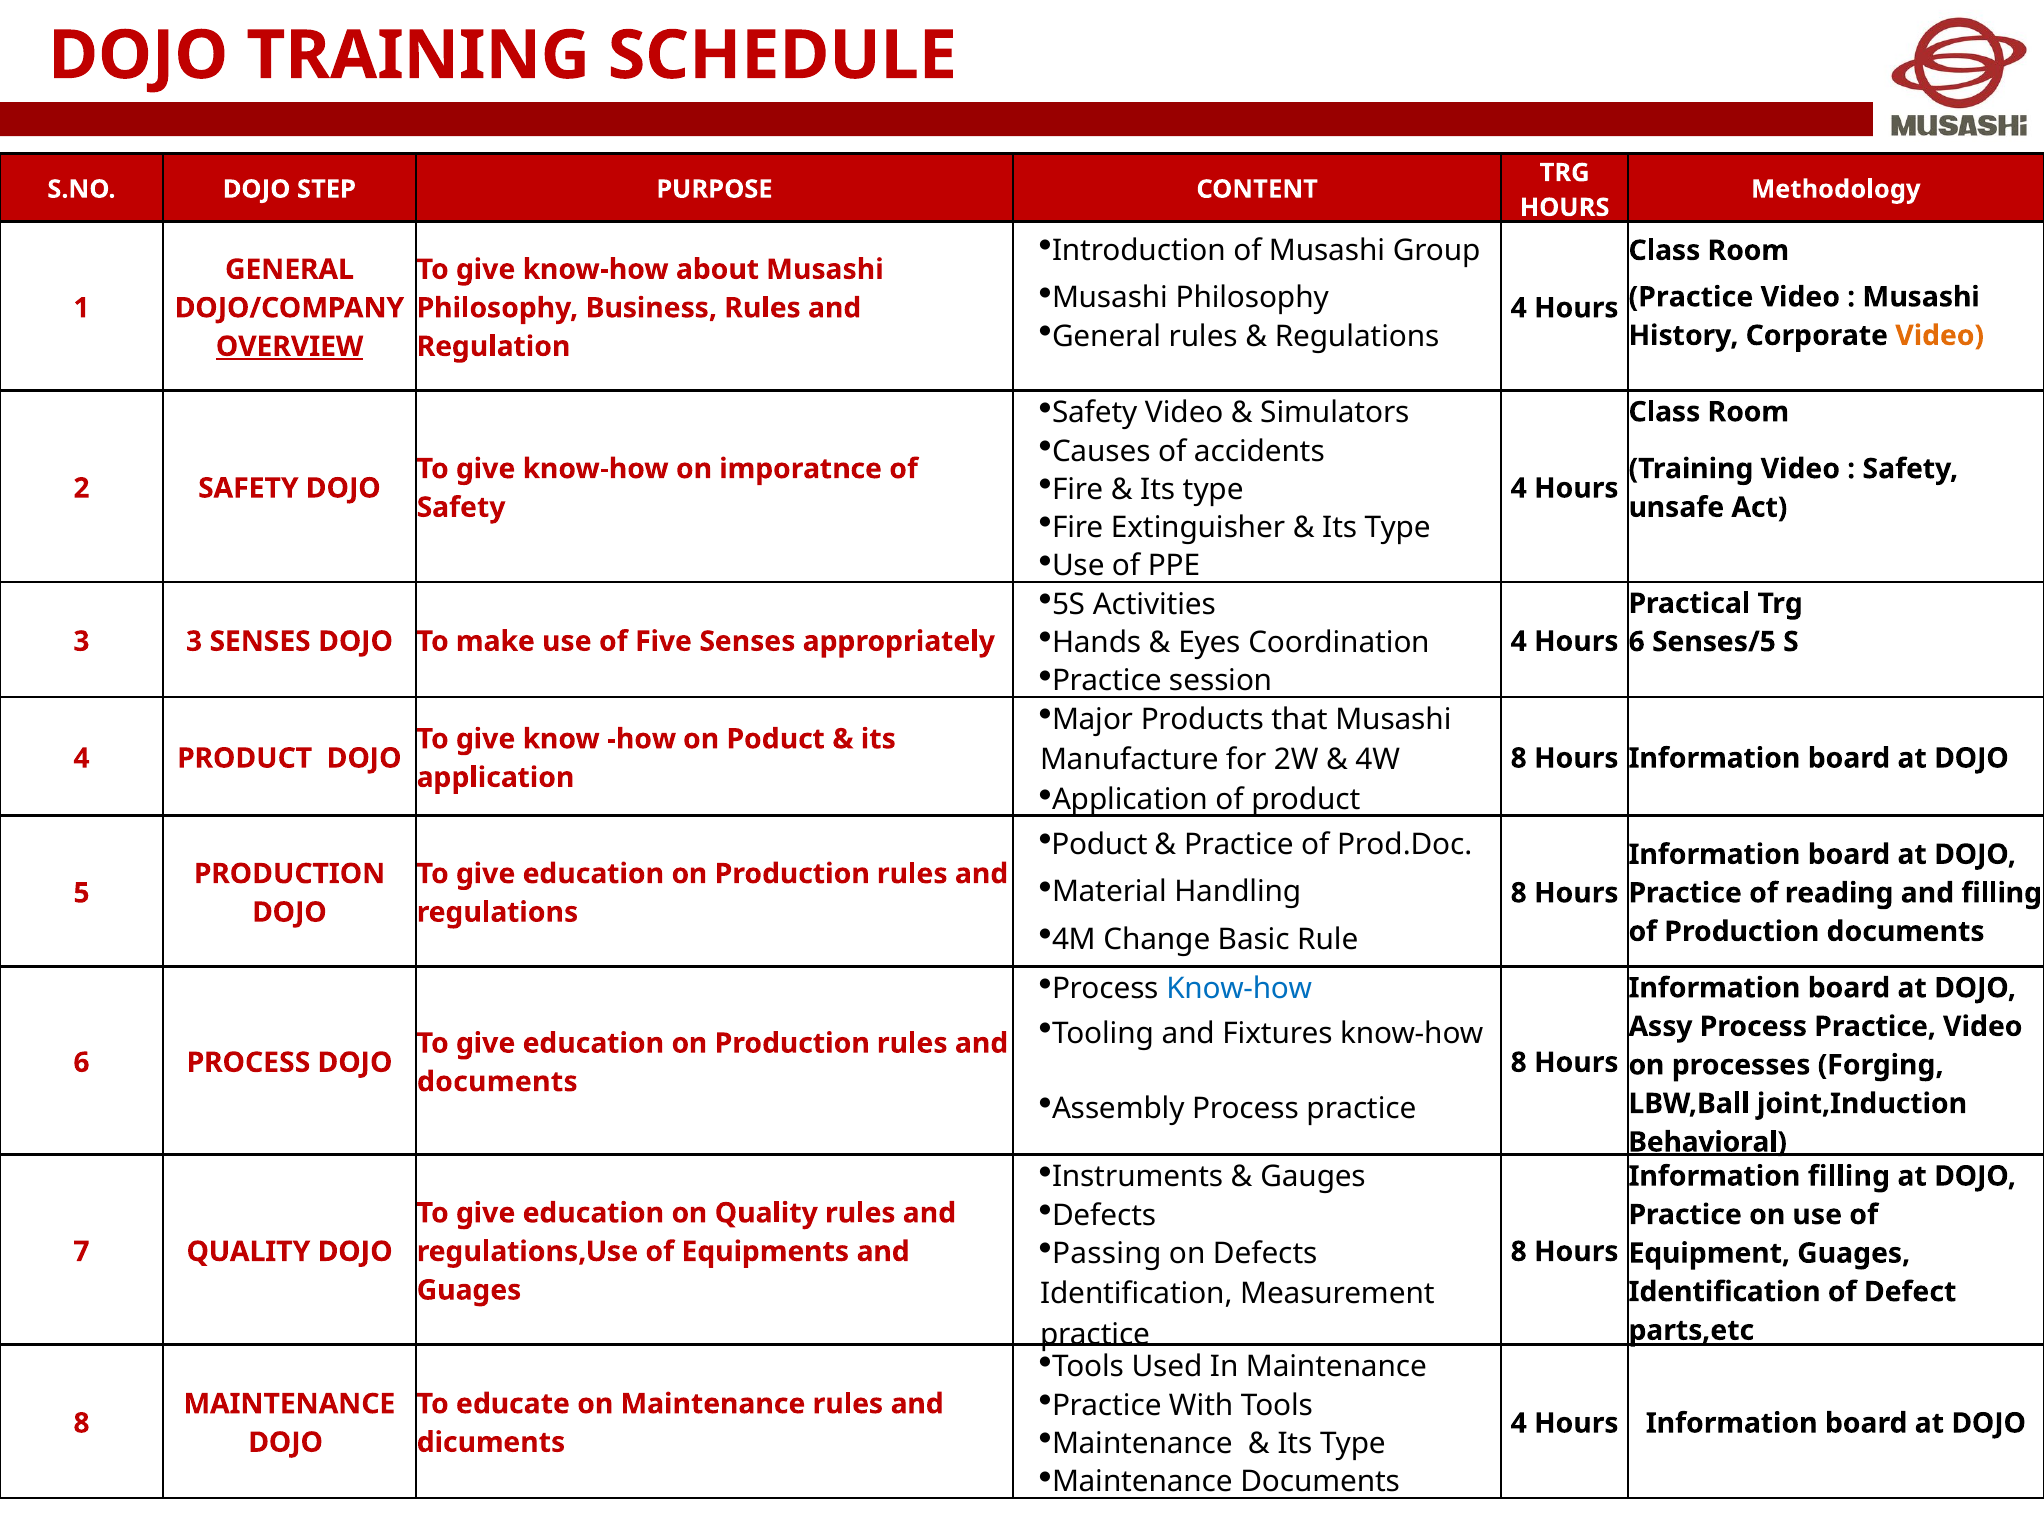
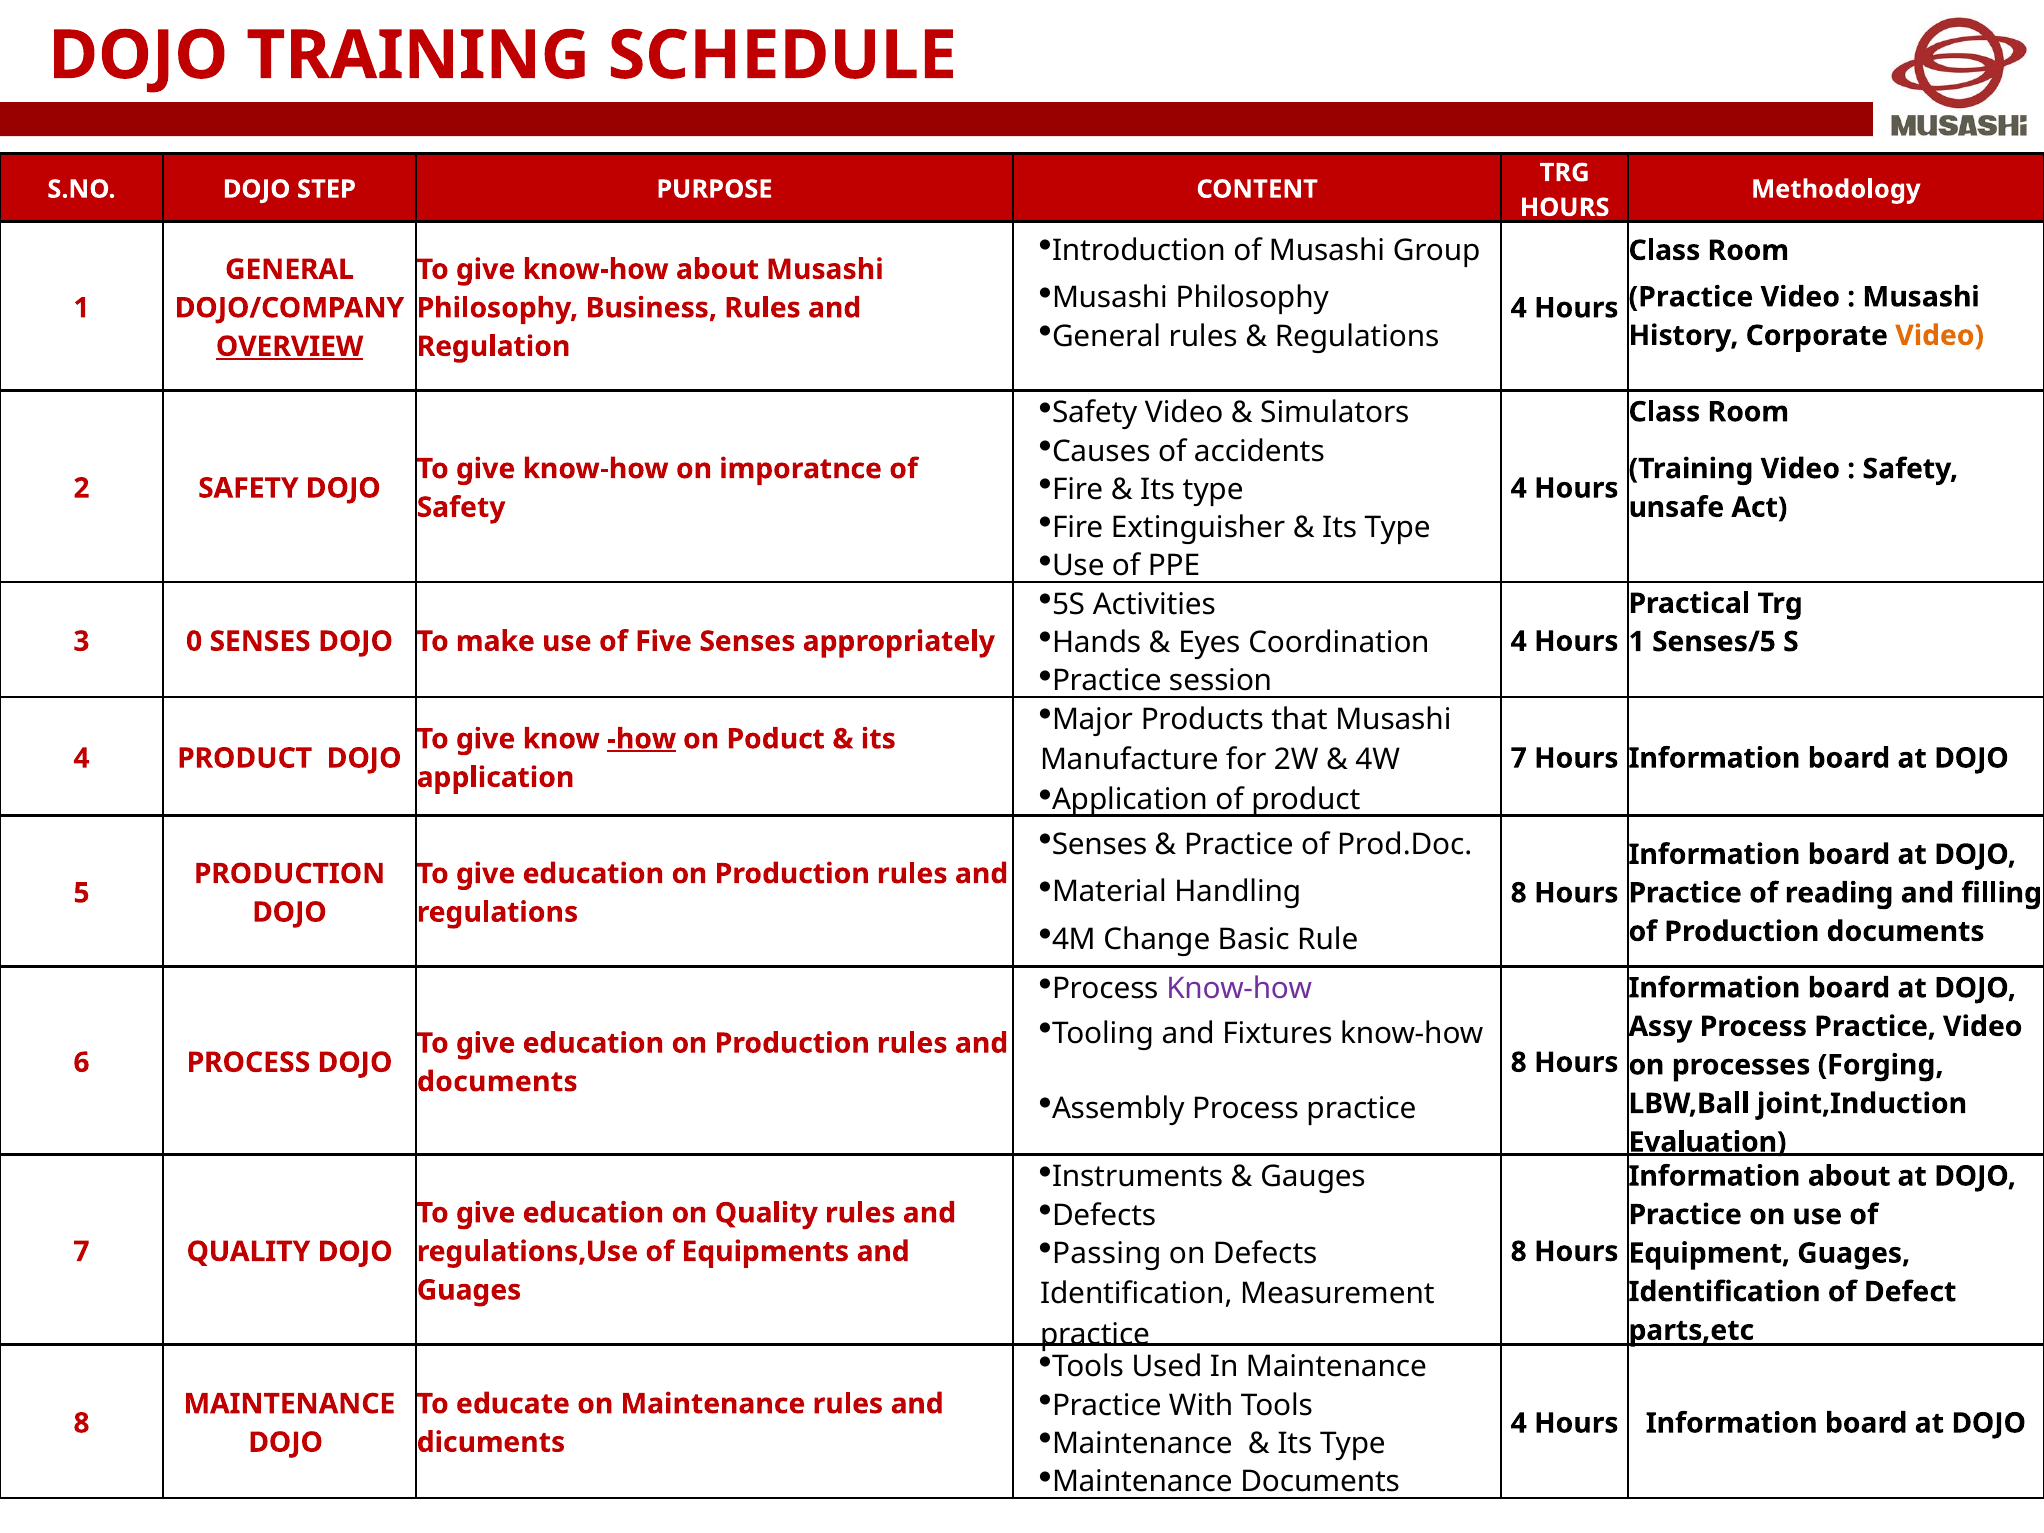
Coordination 6: 6 -> 1
3 3: 3 -> 0
how underline: none -> present
4W 8: 8 -> 7
Poduct at (1100, 845): Poduct -> Senses
Know-how at (1239, 989) colour: blue -> purple
Behavioral: Behavioral -> Evaluation
Information filling: filling -> about
